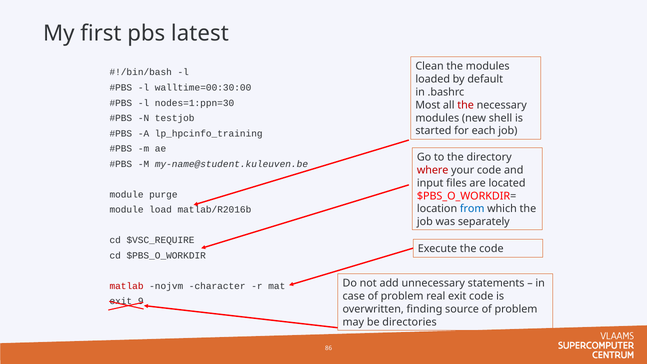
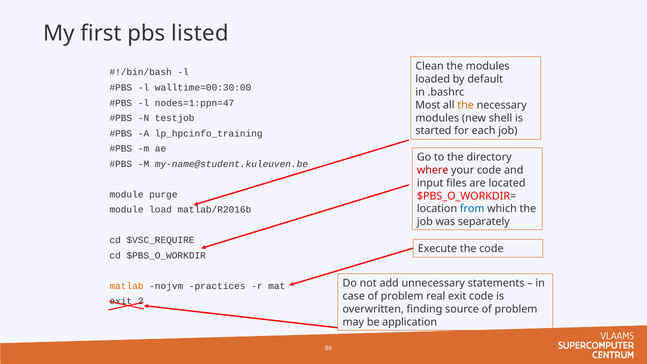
latest: latest -> listed
nodes=1:ppn=30: nodes=1:ppn=30 -> nodes=1:ppn=47
the at (466, 105) colour: red -> orange
matlab colour: red -> orange
character: character -> practices
9: 9 -> 2
directories: directories -> application
